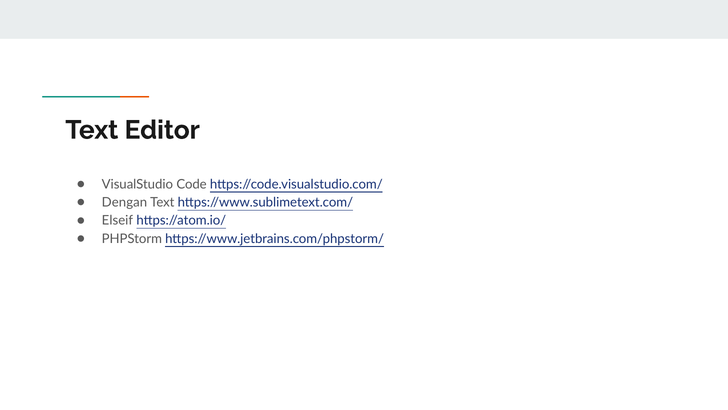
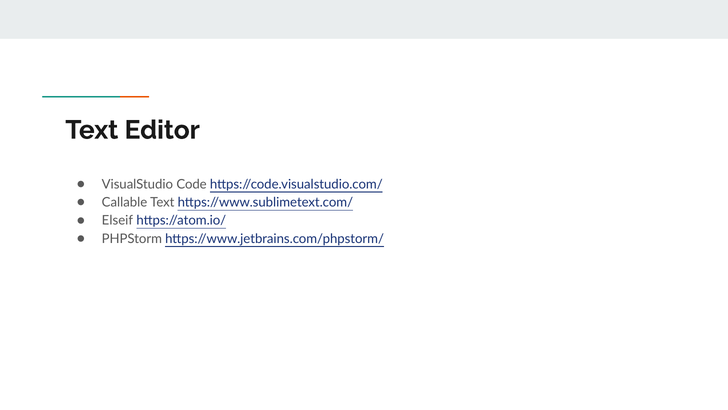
Dengan: Dengan -> Callable
